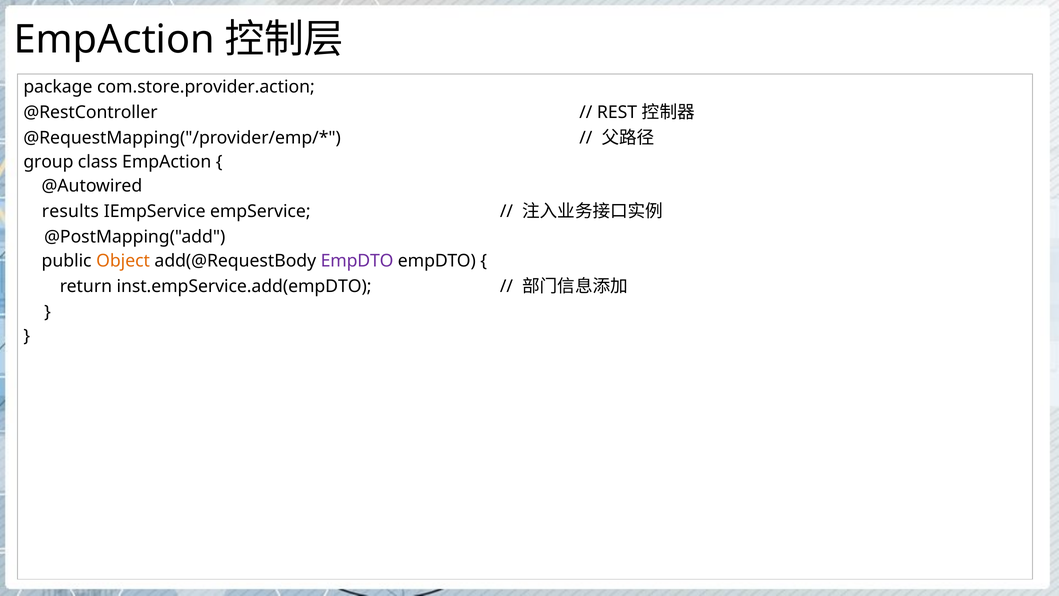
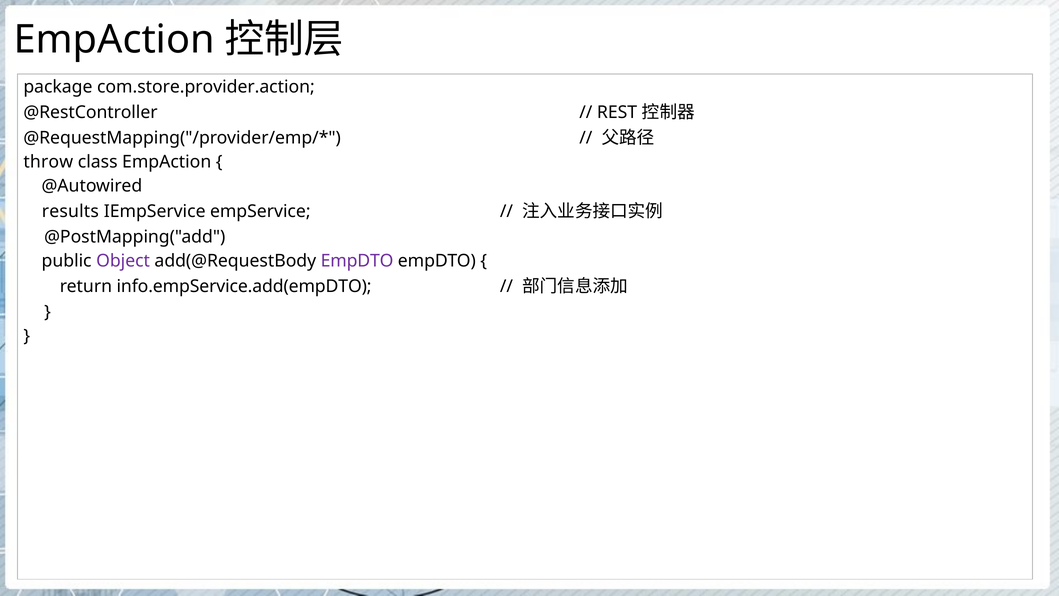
group: group -> throw
Object colour: orange -> purple
inst.empService.add(empDTO: inst.empService.add(empDTO -> info.empService.add(empDTO
